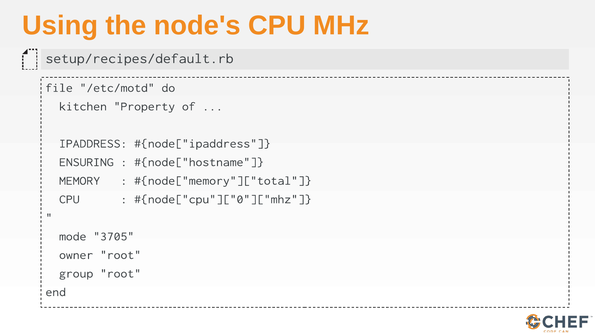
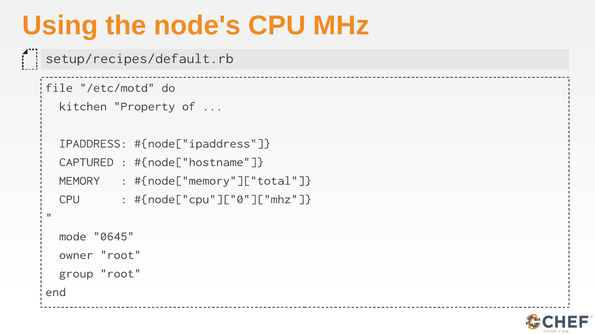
ENSURING: ENSURING -> CAPTURED
3705: 3705 -> 0645
